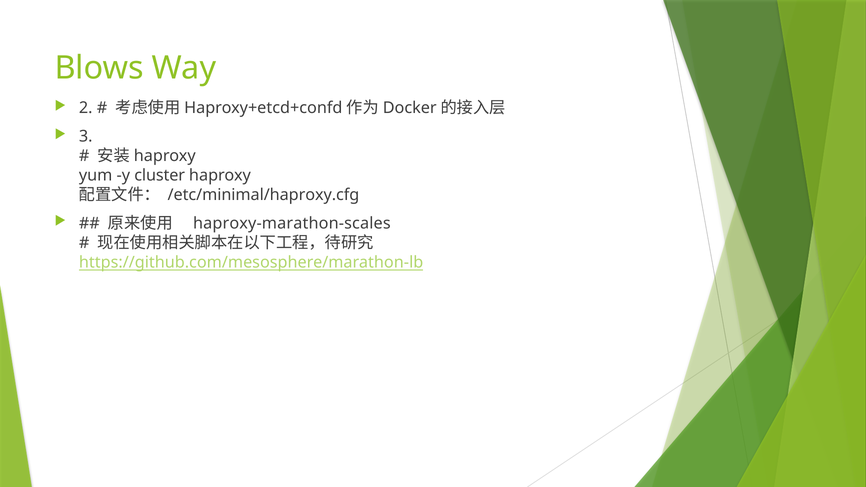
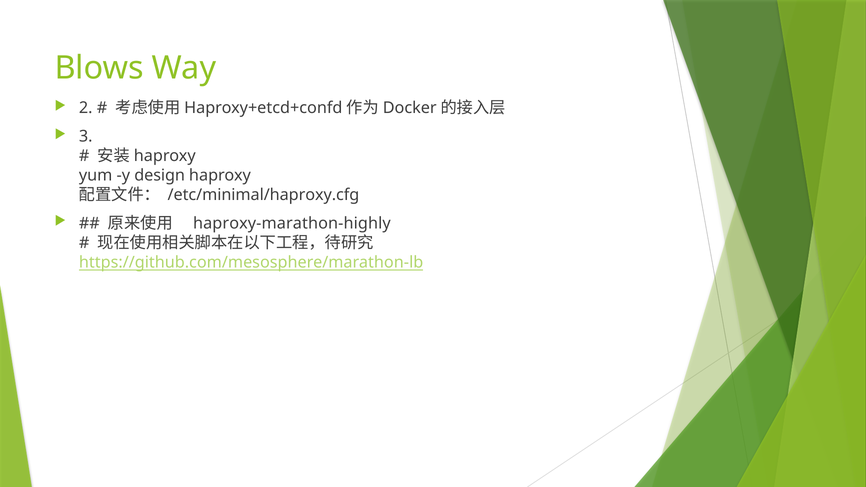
cluster: cluster -> design
haproxy-marathon-scales: haproxy-marathon-scales -> haproxy-marathon-highly
